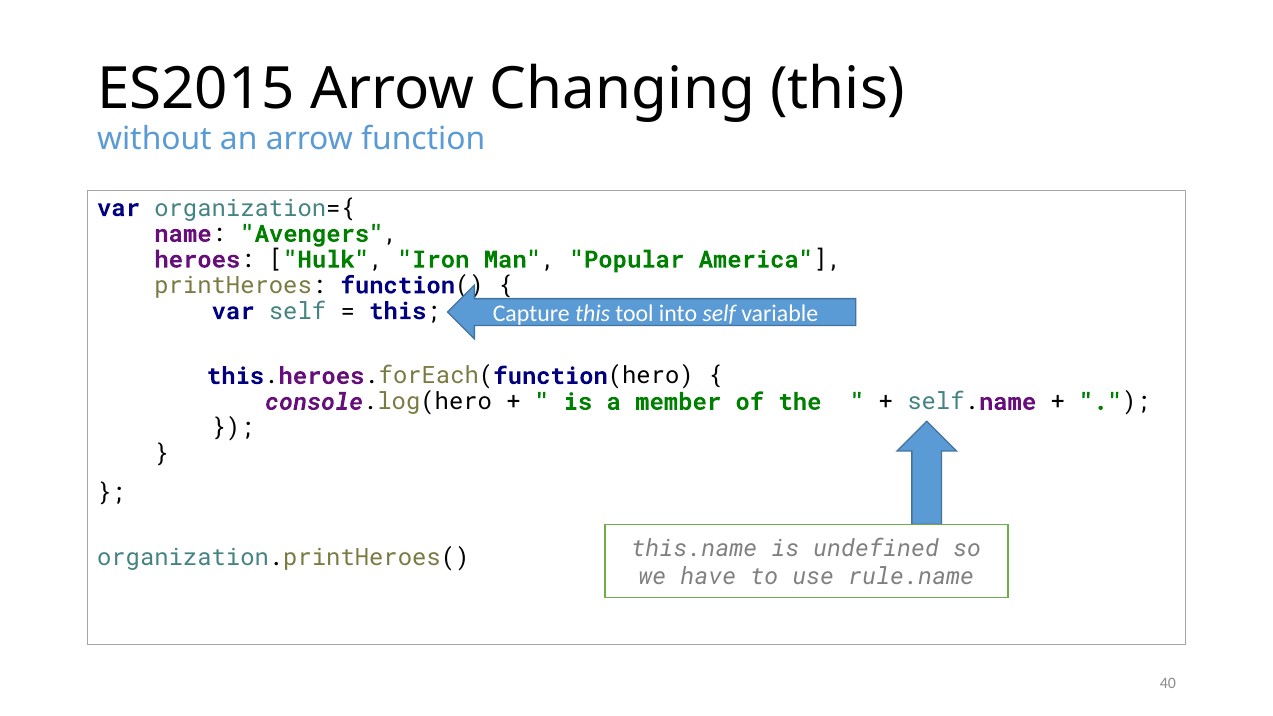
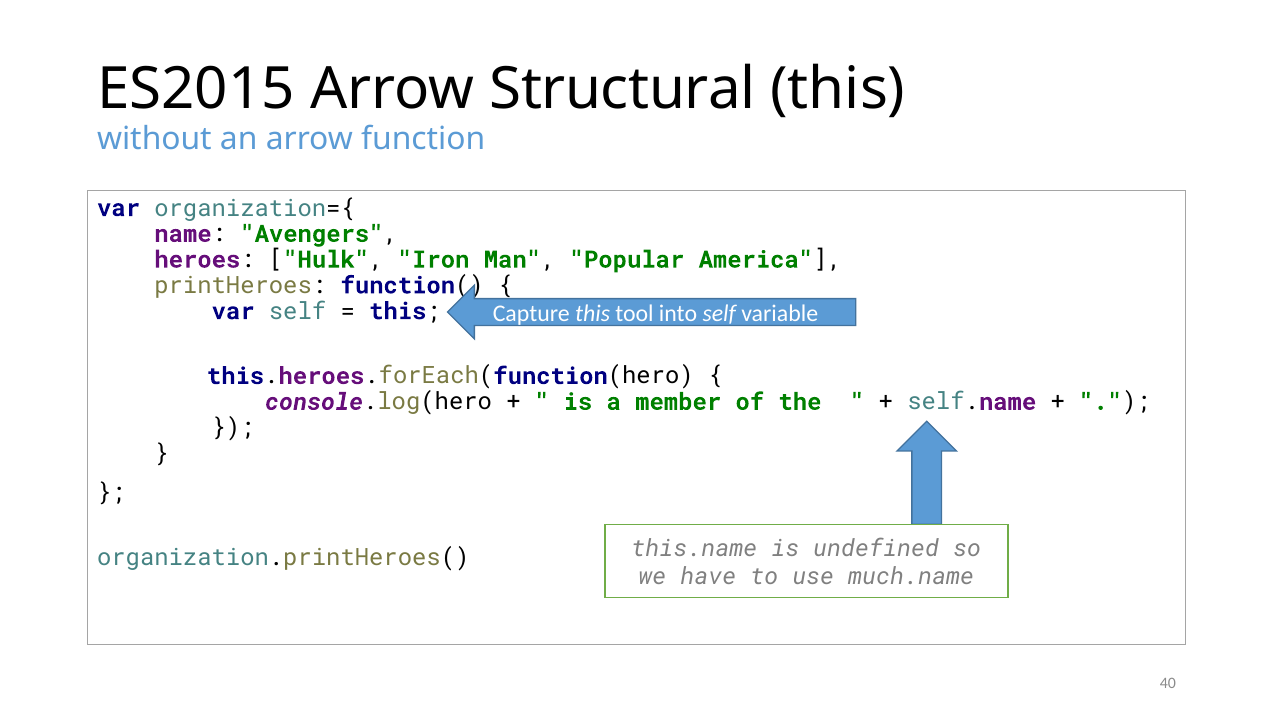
Changing: Changing -> Structural
rule.name: rule.name -> much.name
